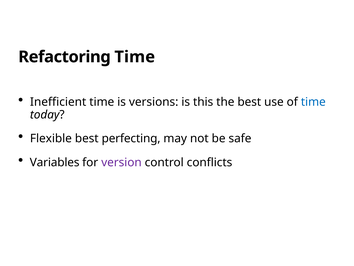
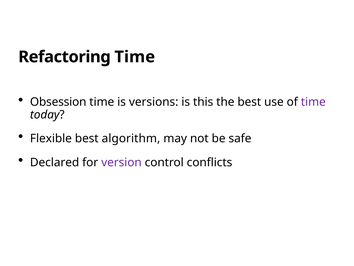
Inefficient: Inefficient -> Obsession
time at (313, 102) colour: blue -> purple
perfecting: perfecting -> algorithm
Variables: Variables -> Declared
